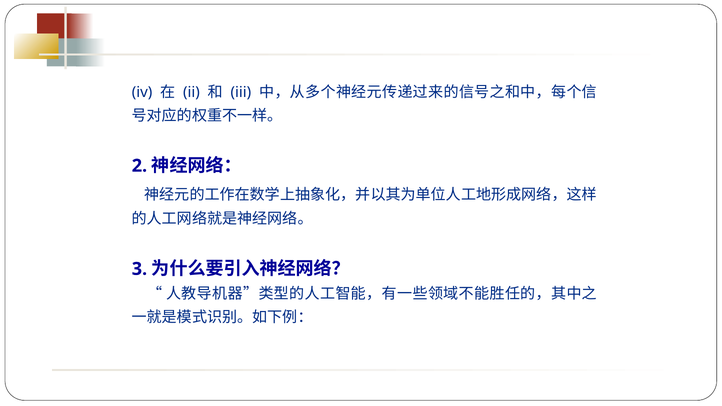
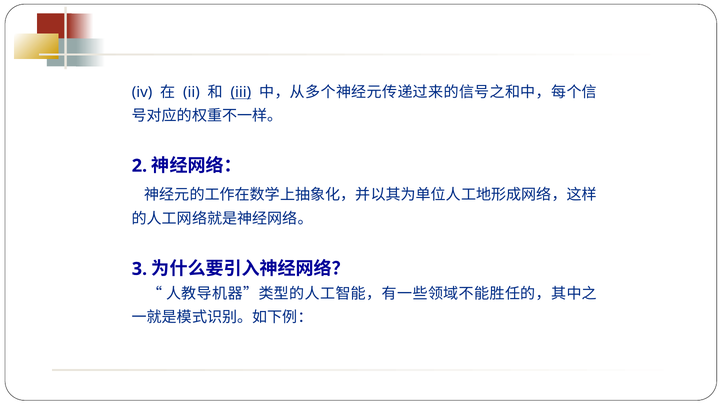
iii underline: none -> present
